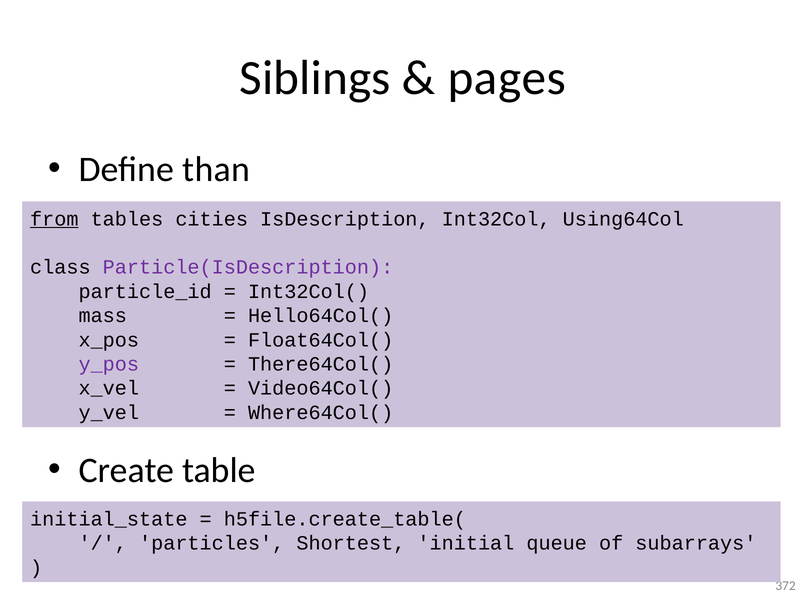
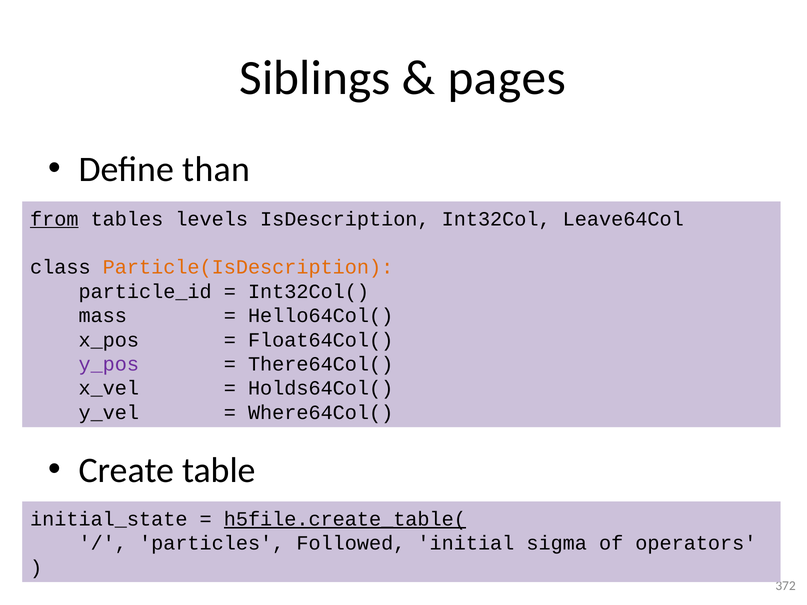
cities: cities -> levels
Using64Col: Using64Col -> Leave64Col
Particle(IsDescription colour: purple -> orange
Video64Col(: Video64Col( -> Holds64Col(
h5file.create_table( underline: none -> present
Shortest: Shortest -> Followed
queue: queue -> sigma
subarrays: subarrays -> operators
